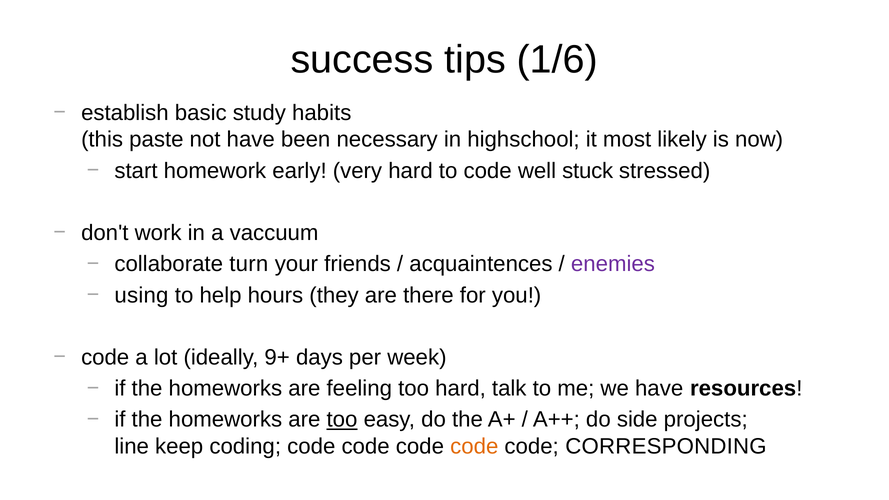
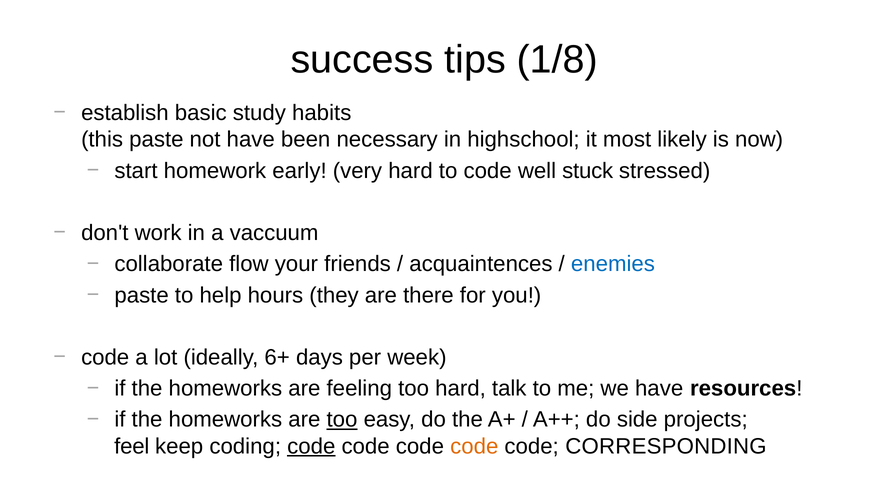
1/6: 1/6 -> 1/8
turn: turn -> flow
enemies colour: purple -> blue
using at (141, 295): using -> paste
9+: 9+ -> 6+
line: line -> feel
code at (311, 446) underline: none -> present
